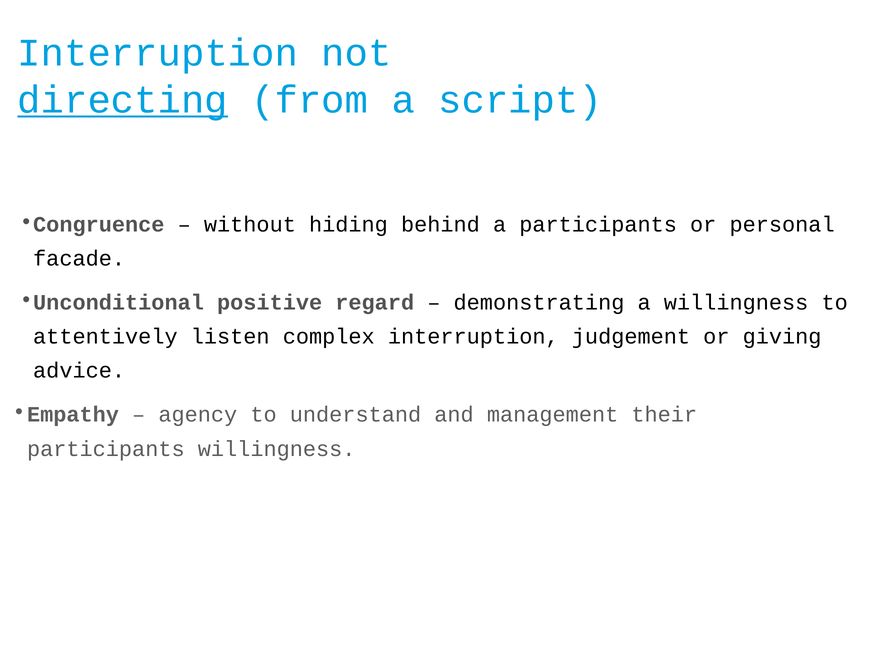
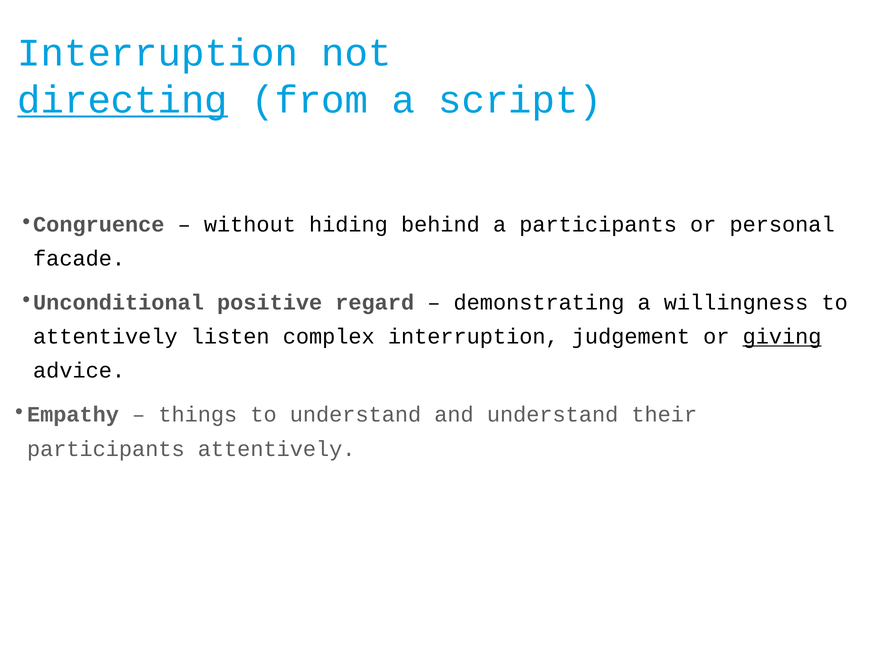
giving underline: none -> present
agency: agency -> things
and management: management -> understand
participants willingness: willingness -> attentively
